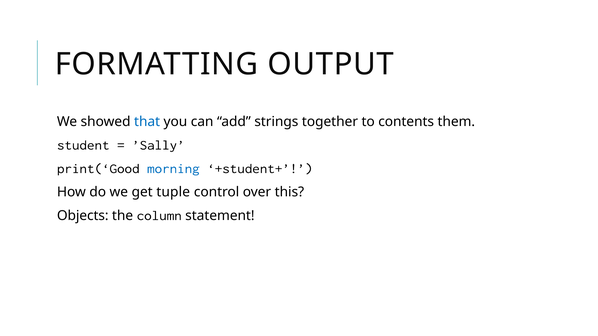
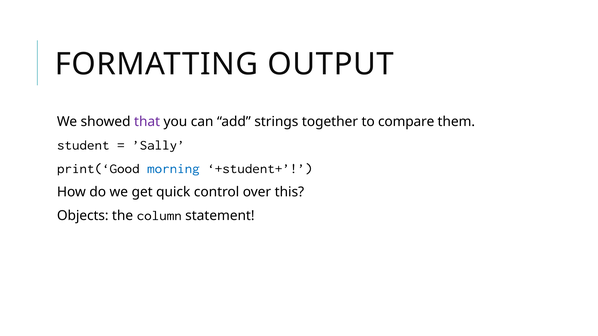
that colour: blue -> purple
contents: contents -> compare
tuple: tuple -> quick
